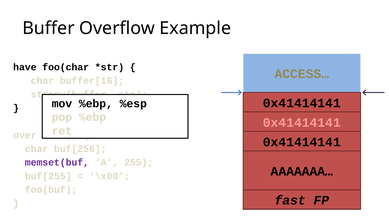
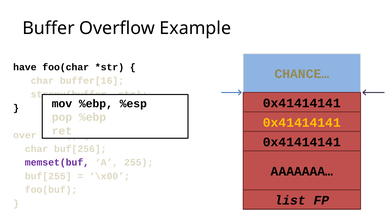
ACCESS…: ACCESS… -> CHANCE…
0x41414141 at (302, 122) colour: pink -> yellow
fast: fast -> list
